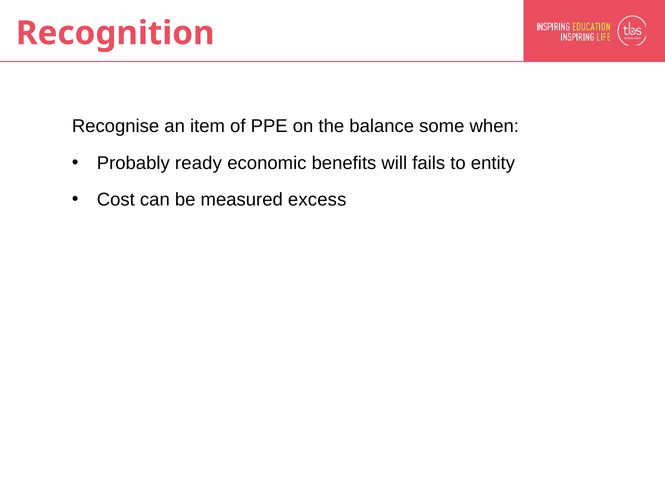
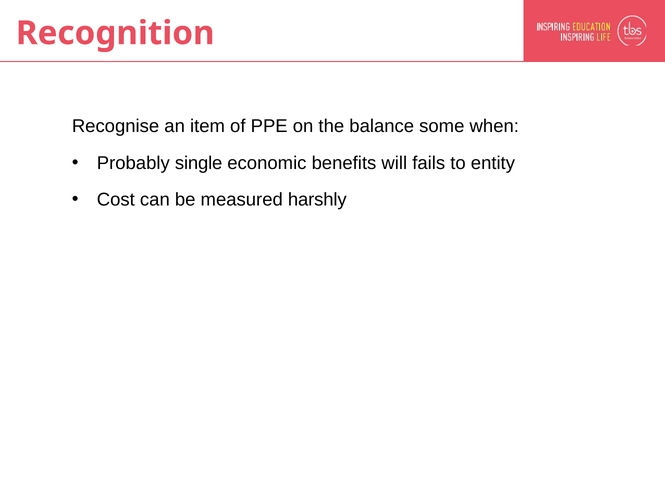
ready: ready -> single
excess: excess -> harshly
